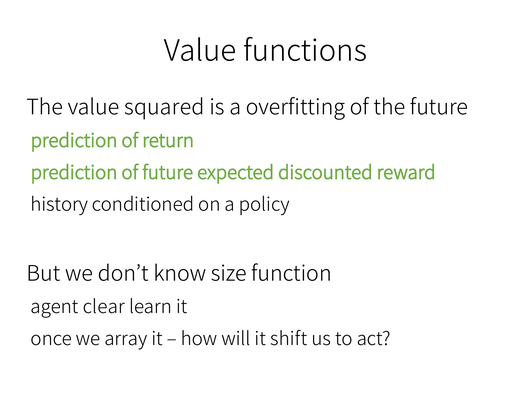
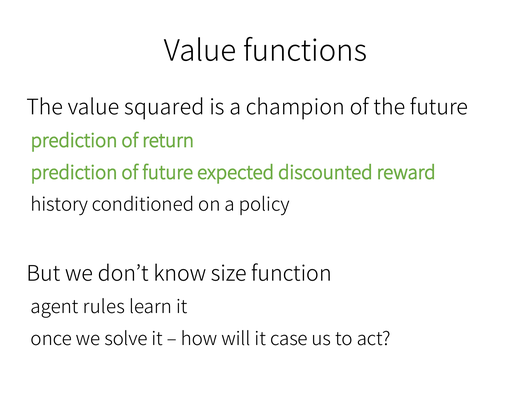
overfitting: overfitting -> champion
clear: clear -> rules
array: array -> solve
shift: shift -> case
